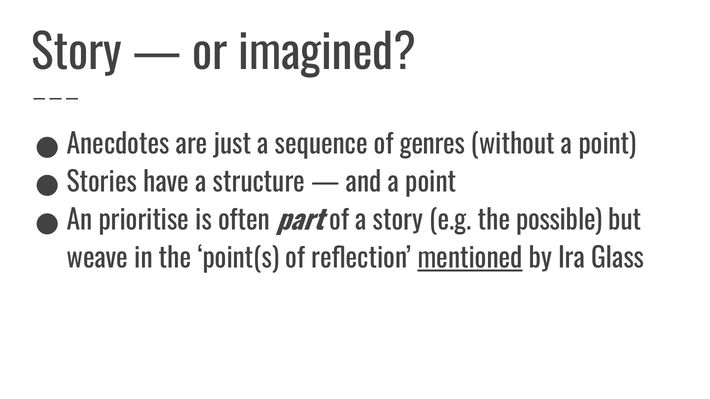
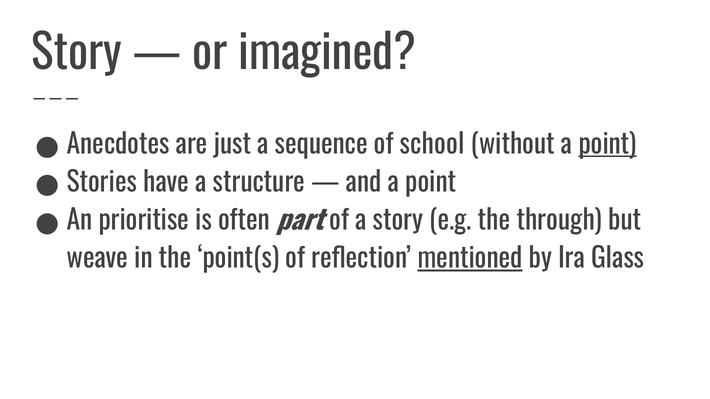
genres: genres -> school
point at (608, 145) underline: none -> present
possible: possible -> through
